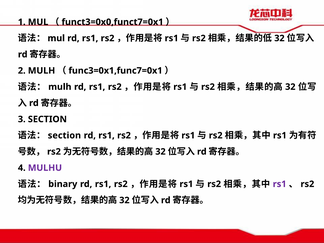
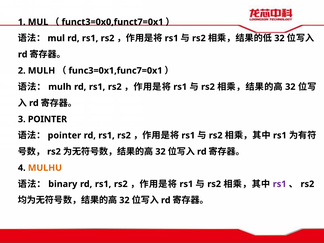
3 SECTION: SECTION -> POINTER
section at (64, 135): section -> pointer
MULHU colour: purple -> orange
